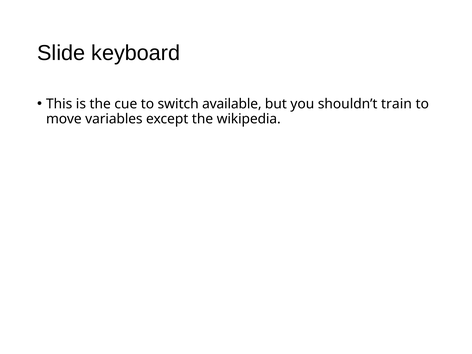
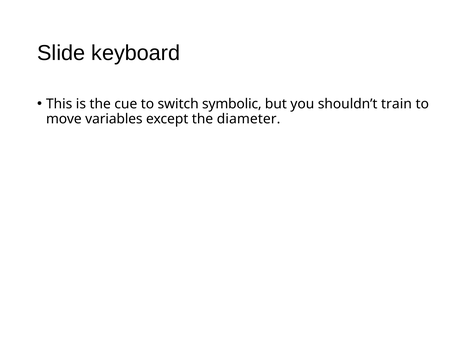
available: available -> symbolic
wikipedia: wikipedia -> diameter
